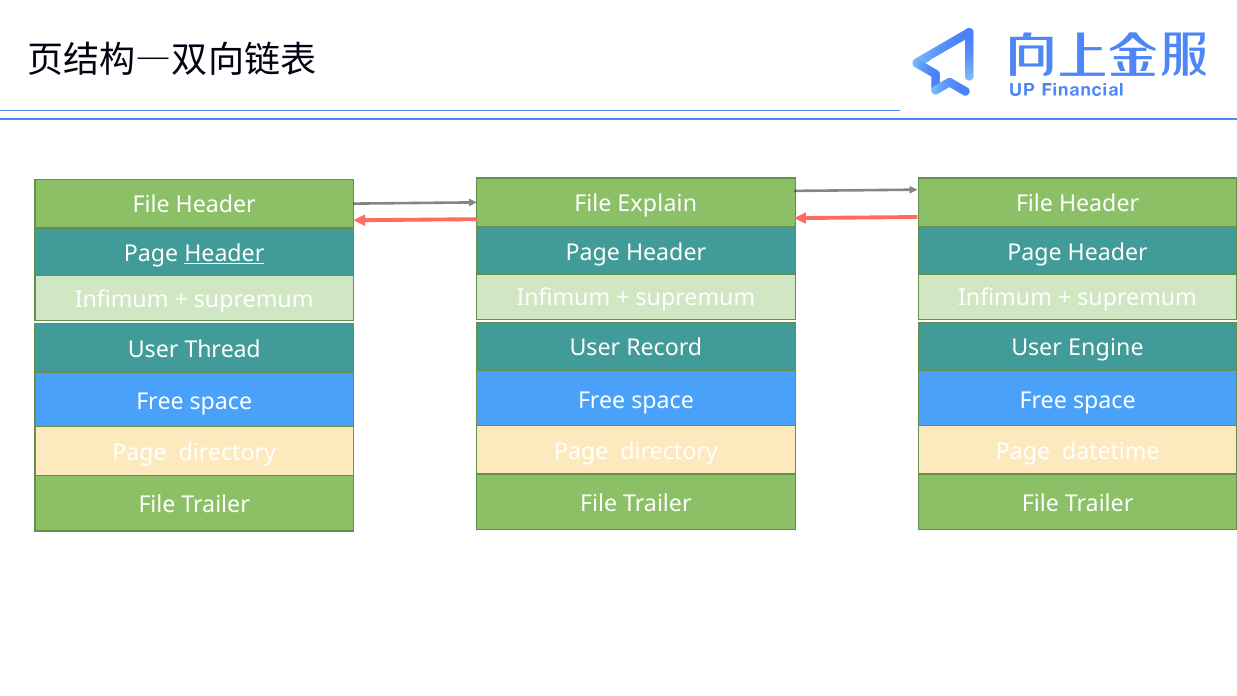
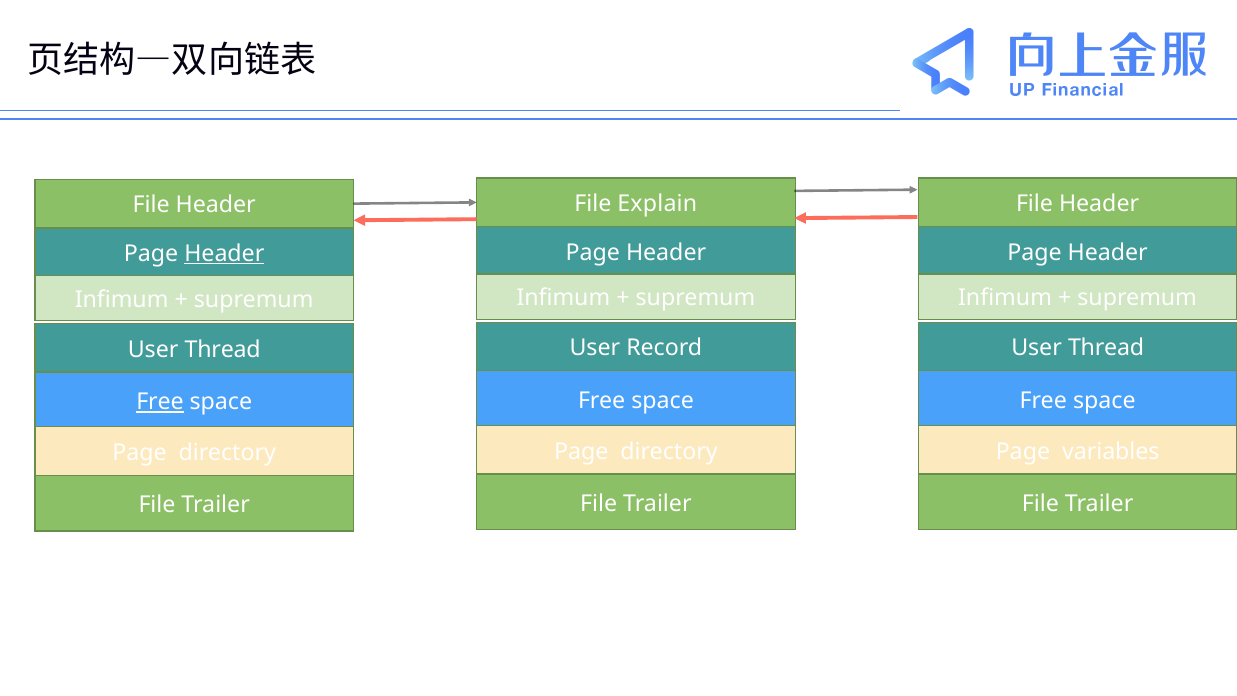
Engine at (1106, 348): Engine -> Thread
Free at (160, 402) underline: none -> present
datetime: datetime -> variables
